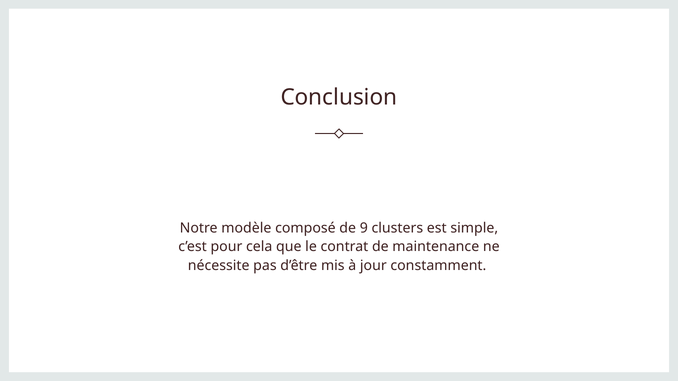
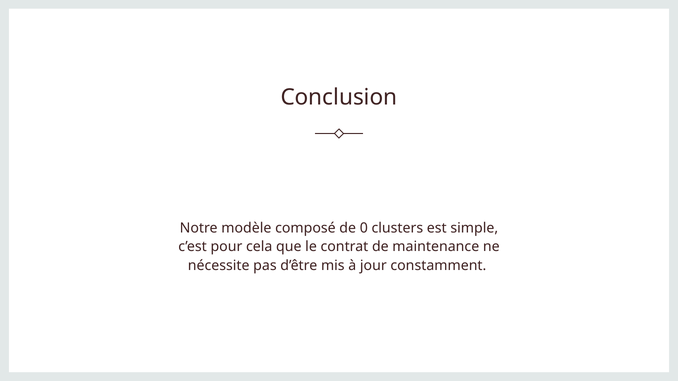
9: 9 -> 0
